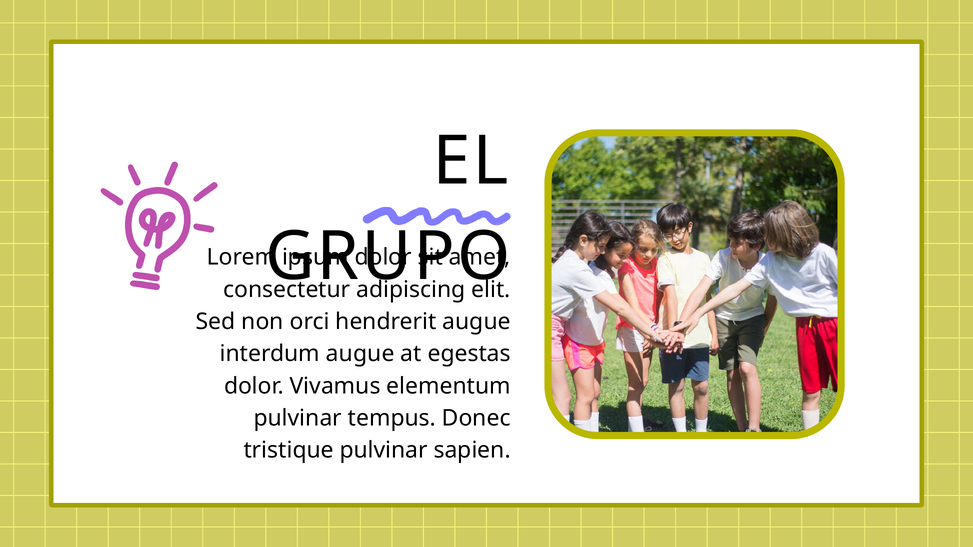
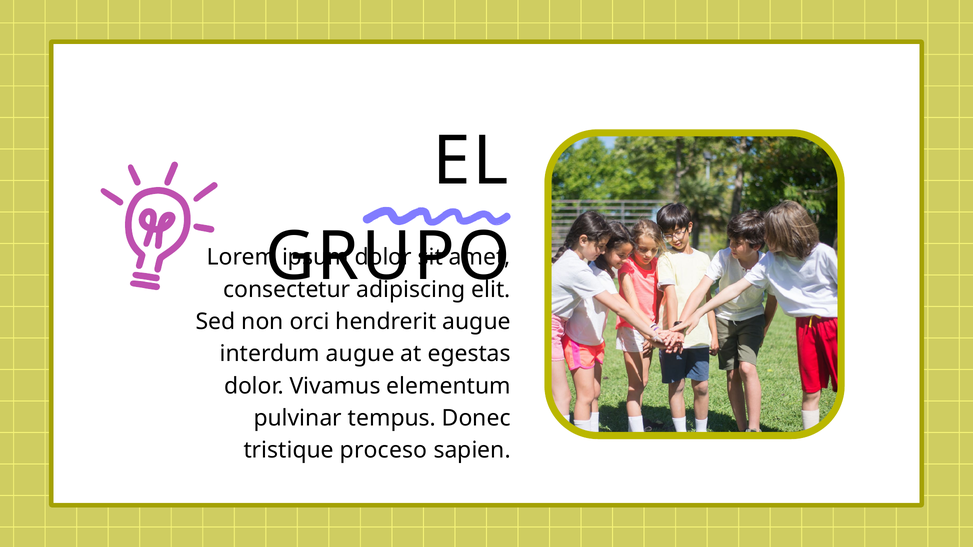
tristique pulvinar: pulvinar -> proceso
